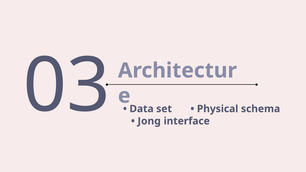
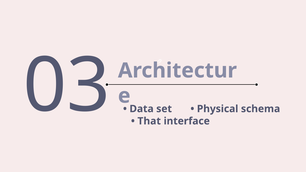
Jong: Jong -> That
